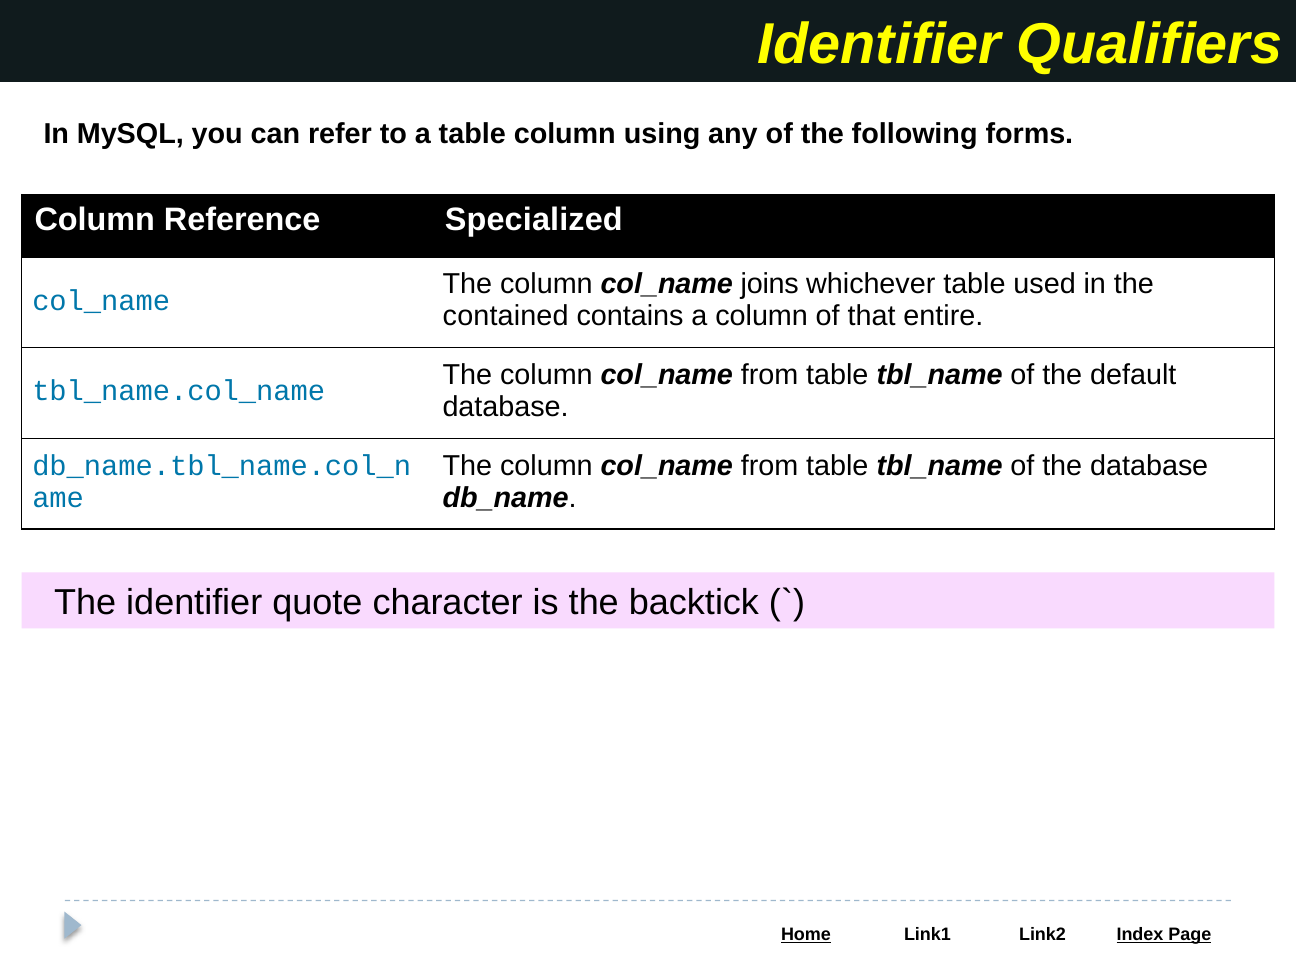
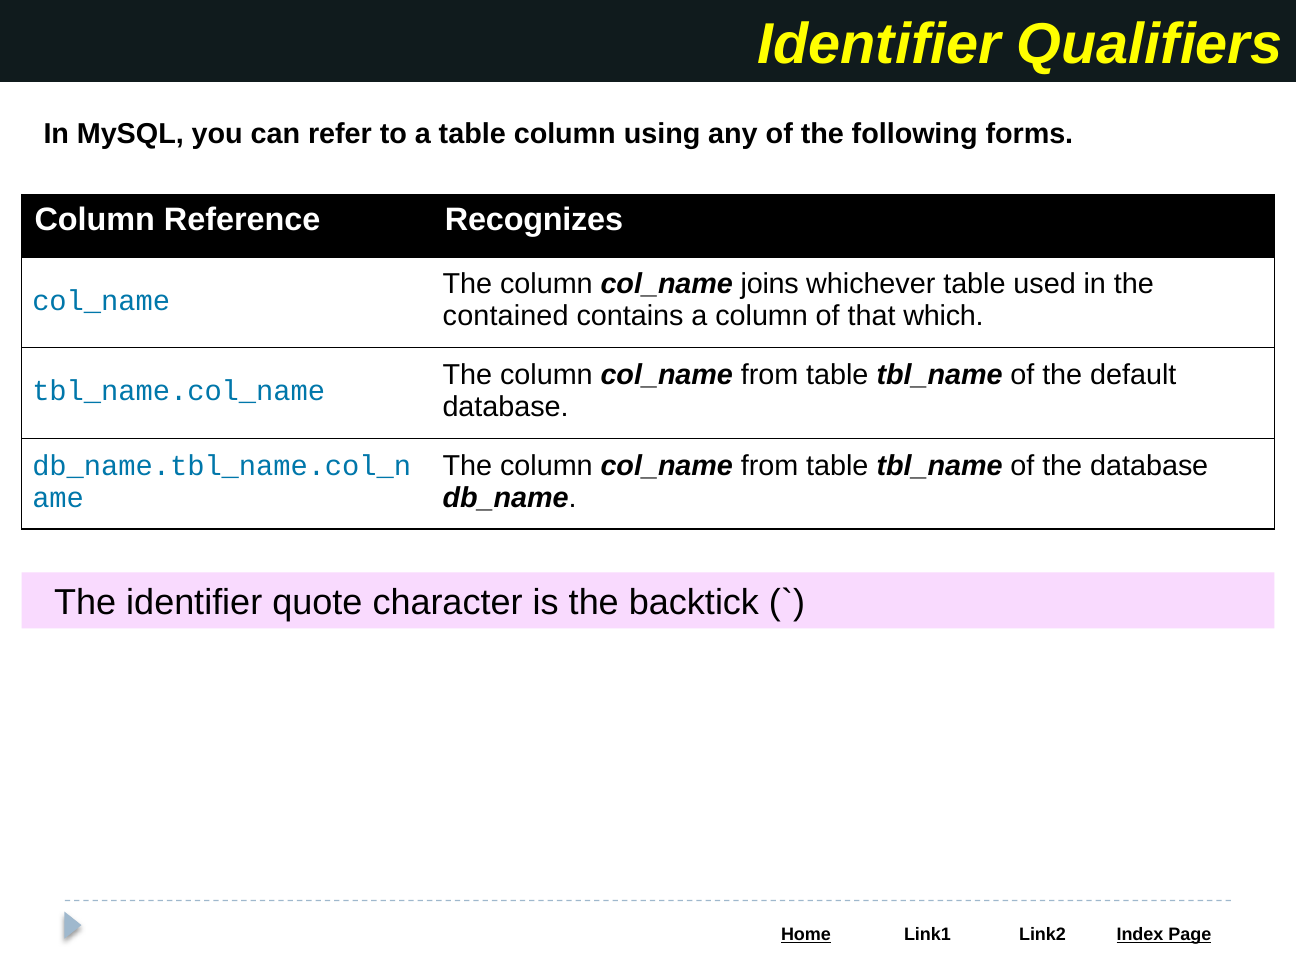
Specialized: Specialized -> Recognizes
entire: entire -> which
